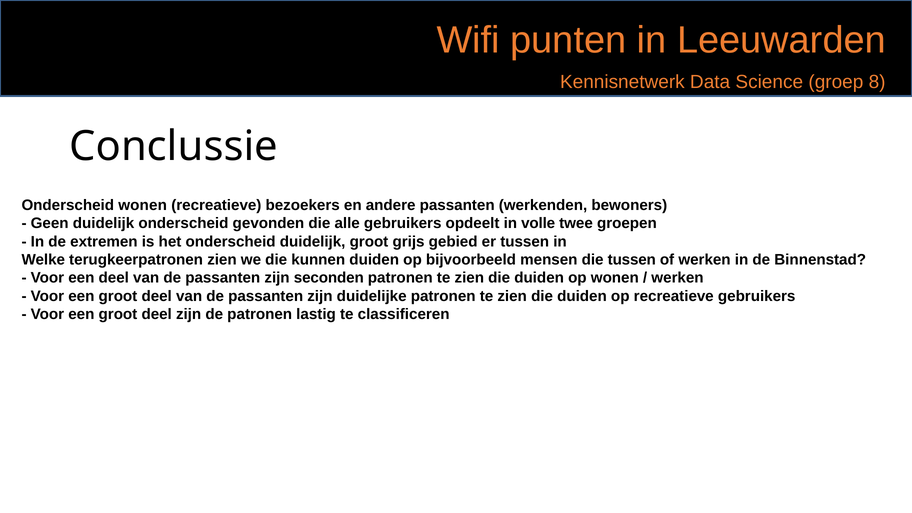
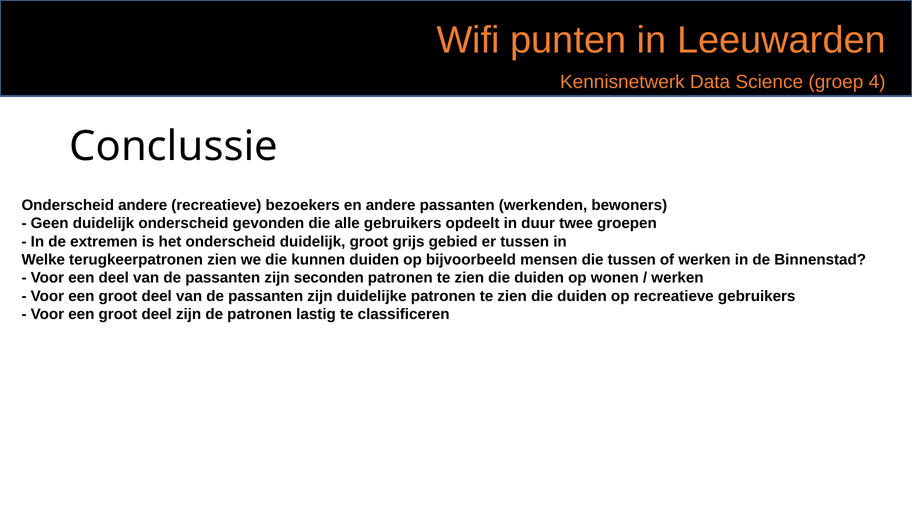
8: 8 -> 4
Onderscheid wonen: wonen -> andere
volle: volle -> duur
